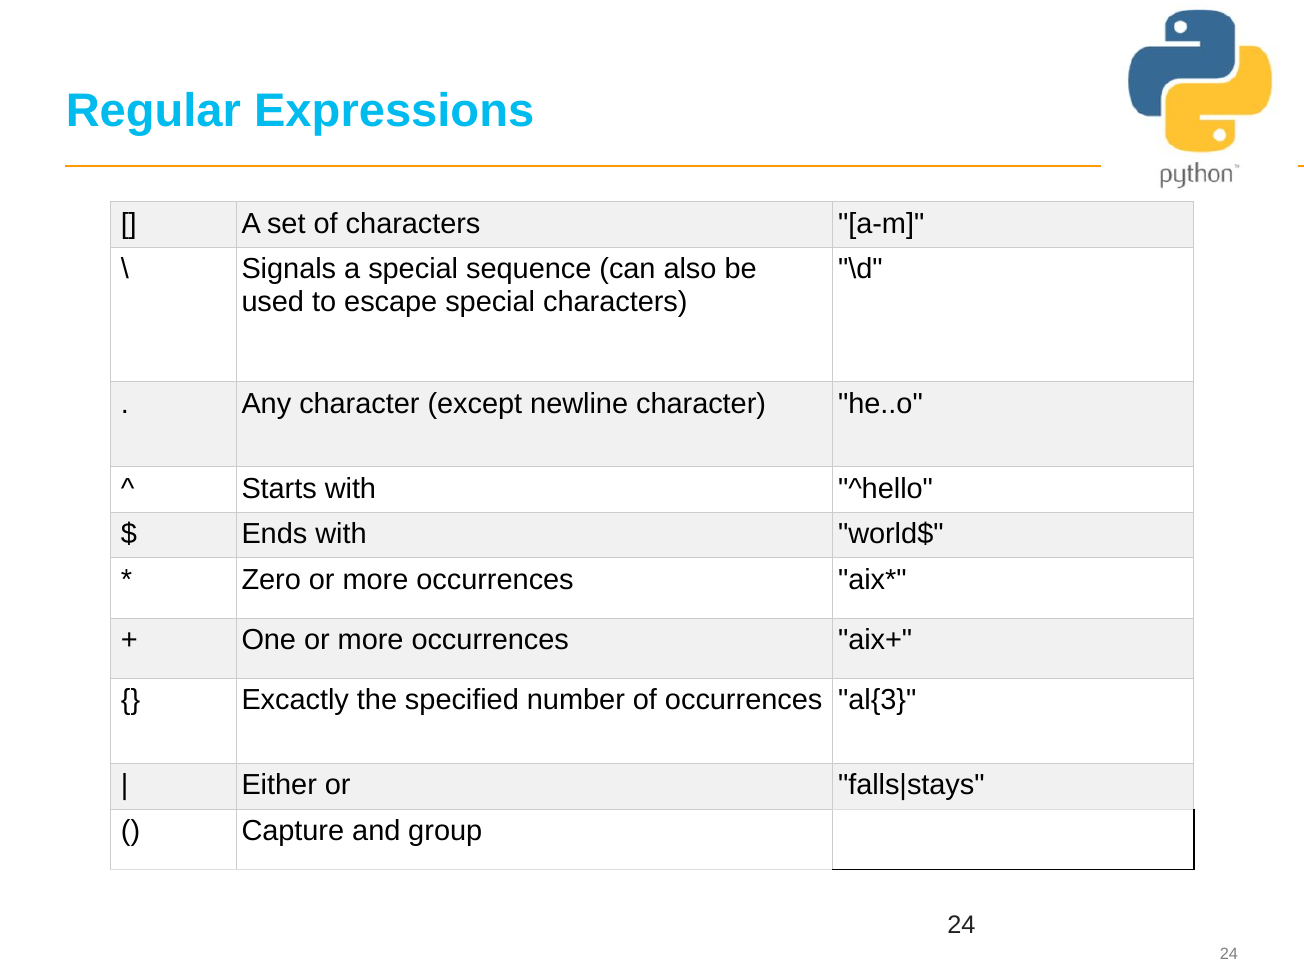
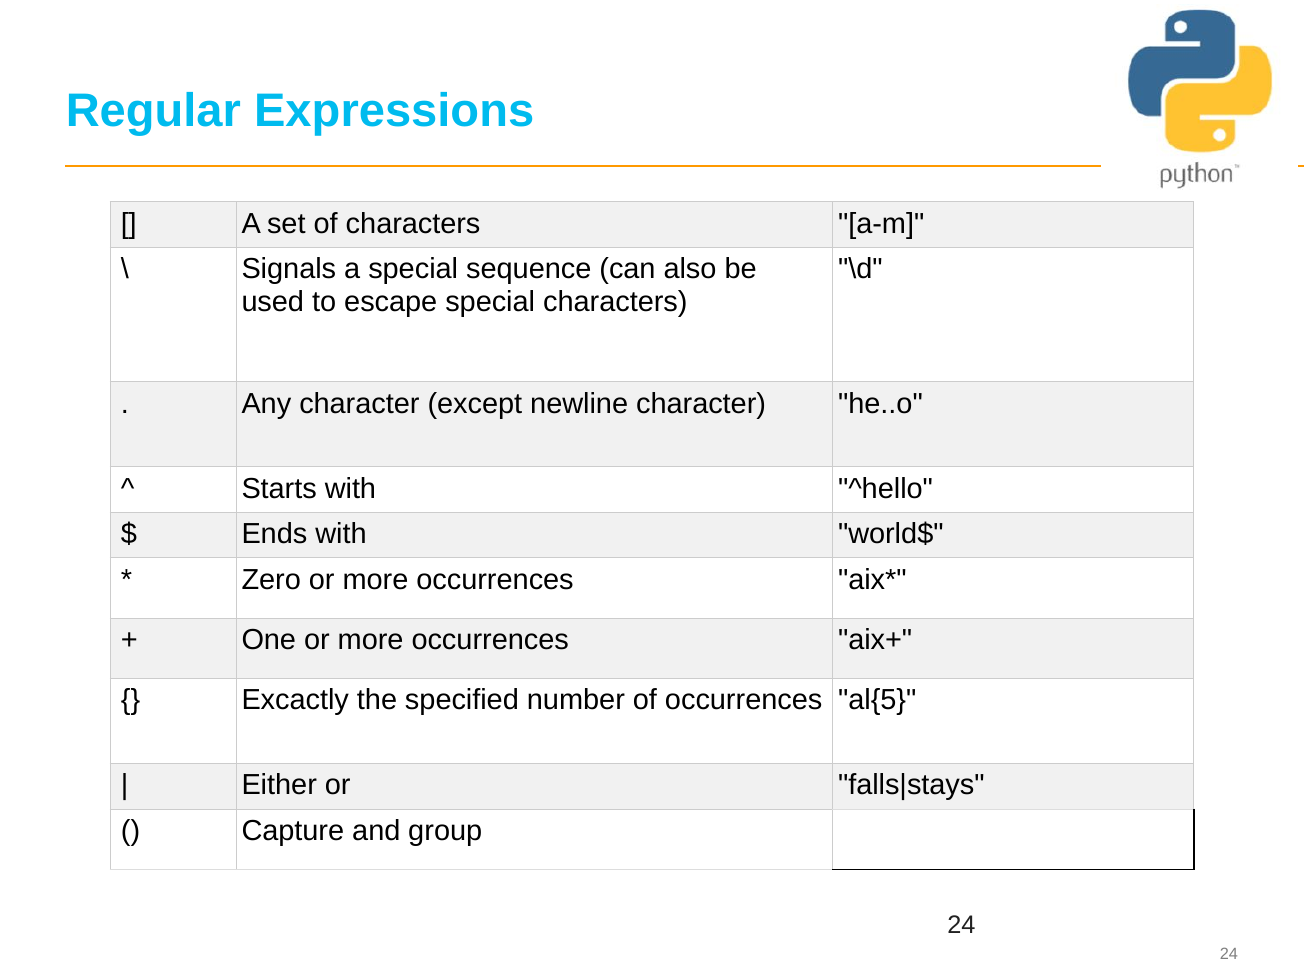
al{3: al{3 -> al{5
